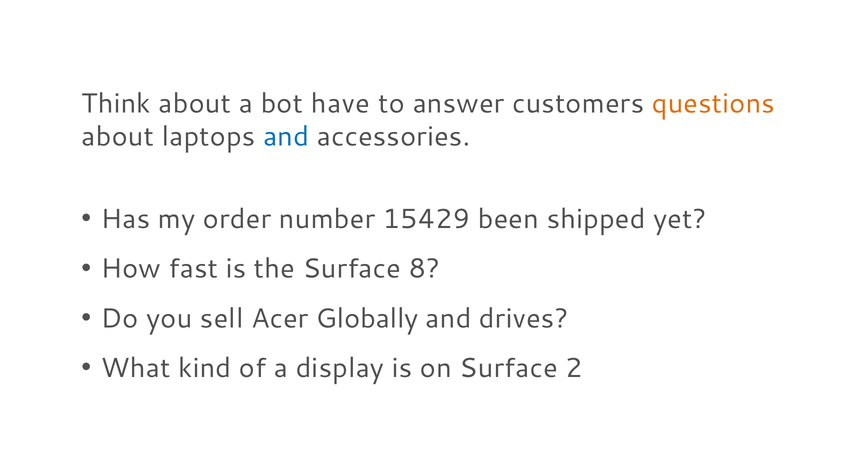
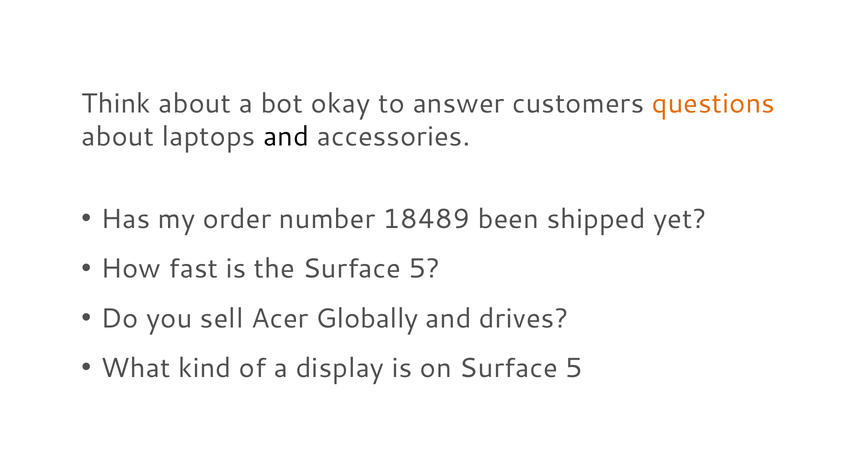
have: have -> okay
and at (286, 137) colour: blue -> black
15429: 15429 -> 18489
the Surface 8: 8 -> 5
on Surface 2: 2 -> 5
